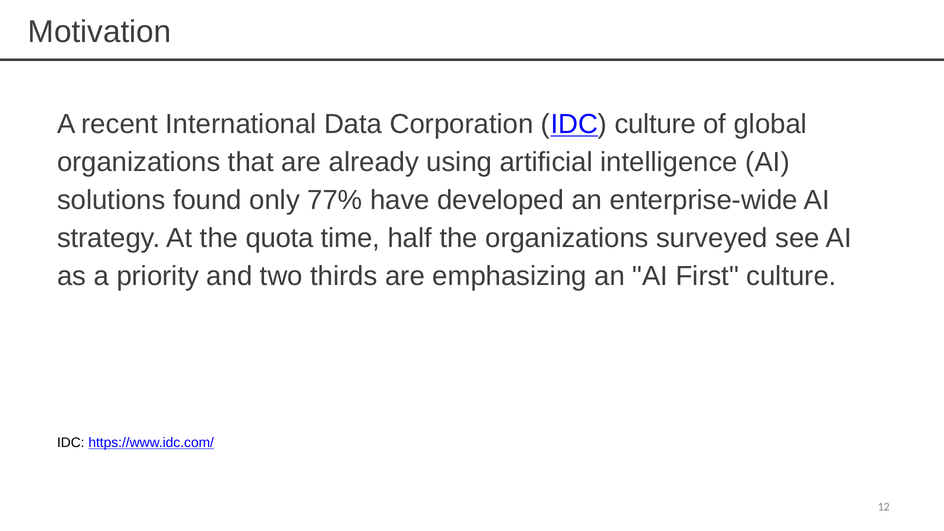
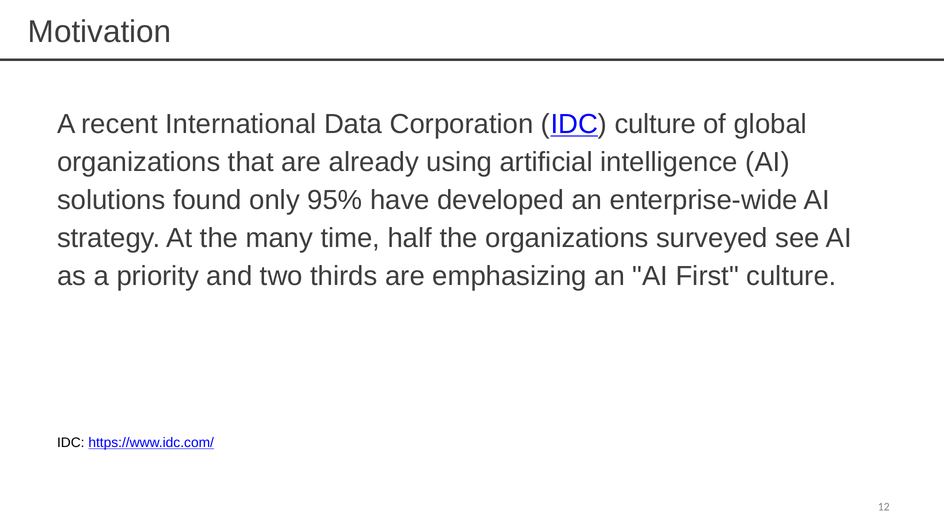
77%: 77% -> 95%
quota: quota -> many
